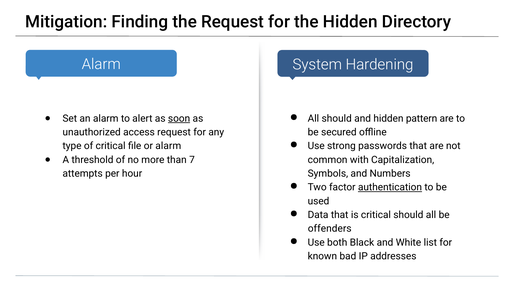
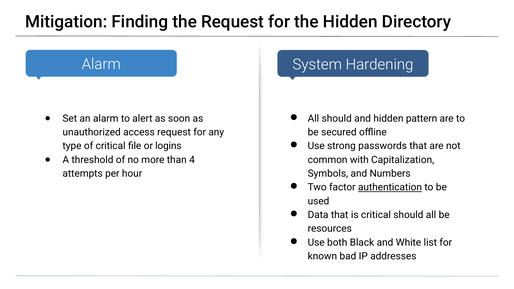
soon underline: present -> none
or alarm: alarm -> logins
7: 7 -> 4
offenders: offenders -> resources
